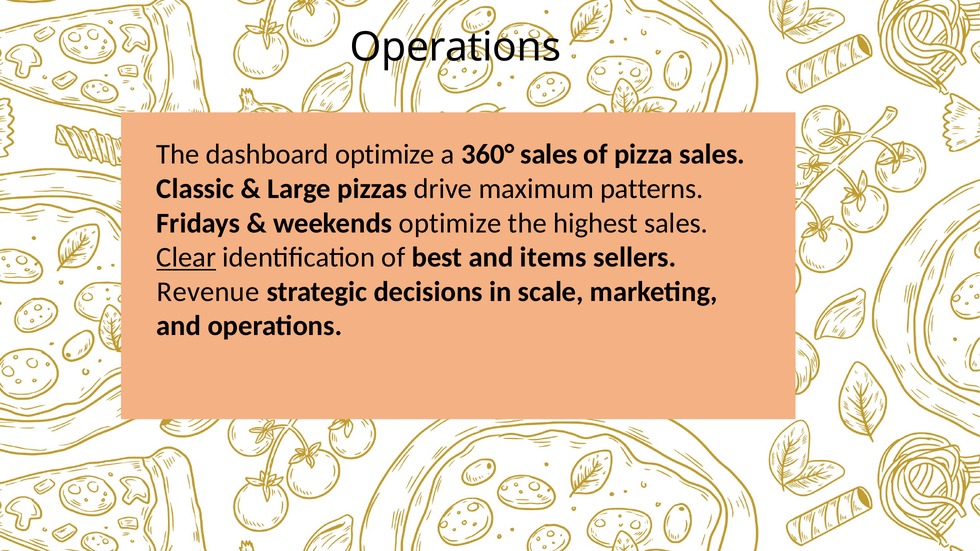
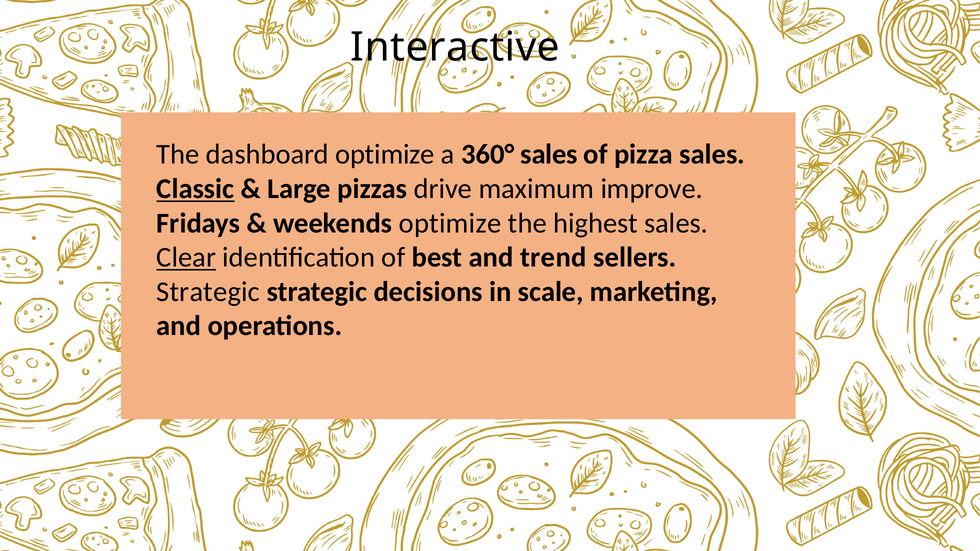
Operations at (456, 47): Operations -> Interactive
Classic underline: none -> present
patterns: patterns -> improve
items: items -> trend
Revenue at (208, 292): Revenue -> Strategic
